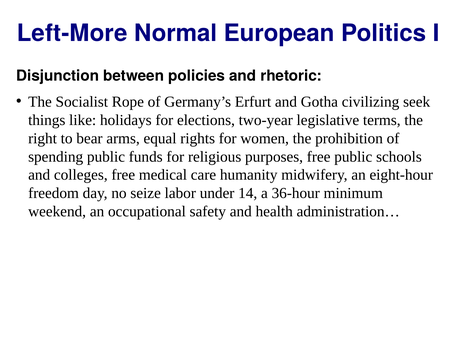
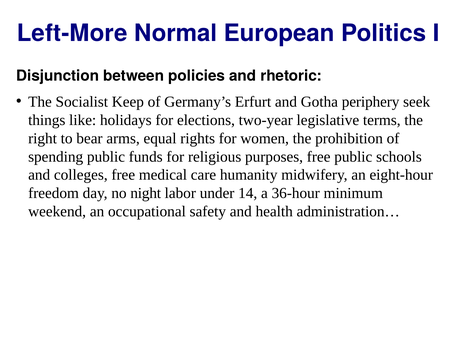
Rope: Rope -> Keep
civilizing: civilizing -> periphery
seize: seize -> night
